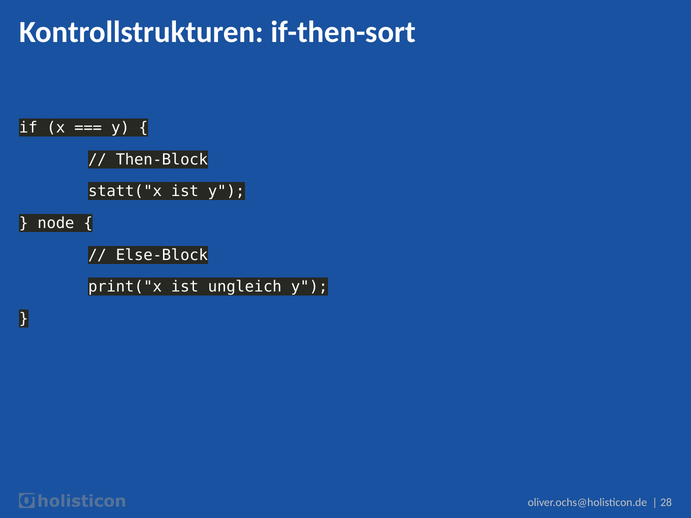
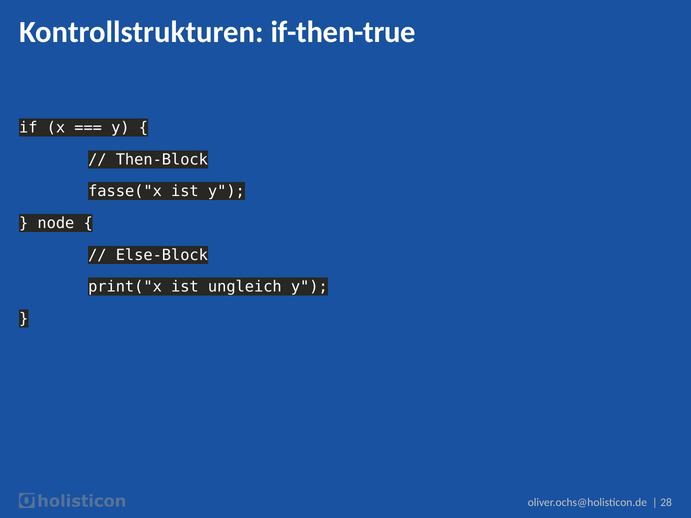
if-then-sort: if-then-sort -> if-then-true
statt("x: statt("x -> fasse("x
